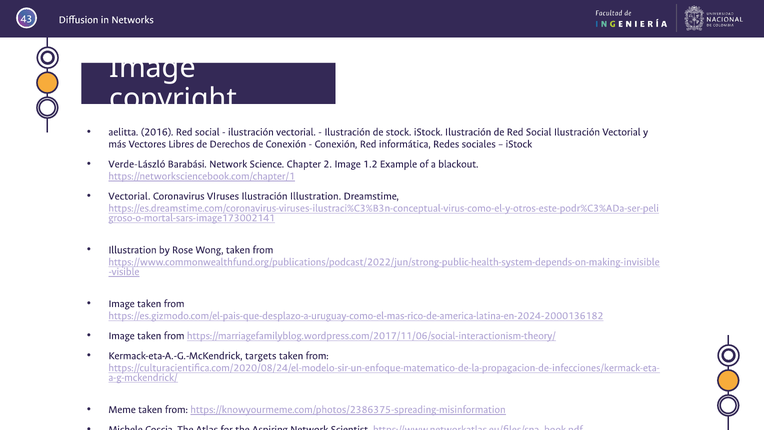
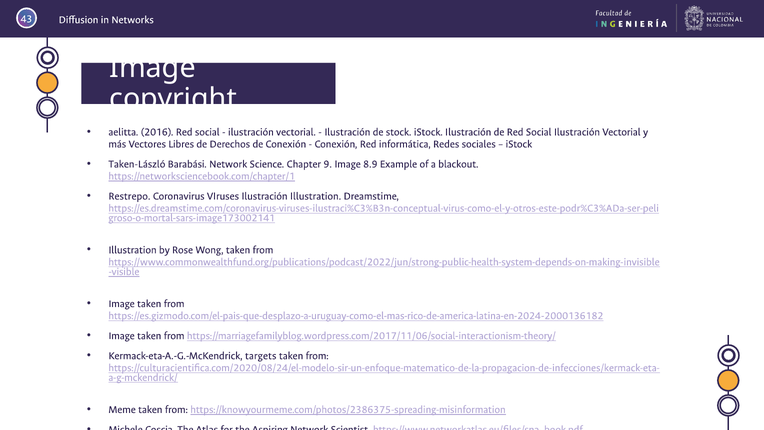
Verde-László: Verde-László -> Taken-László
2: 2 -> 9
1.2: 1.2 -> 8.9
Vectorial at (129, 196): Vectorial -> Restrepo
